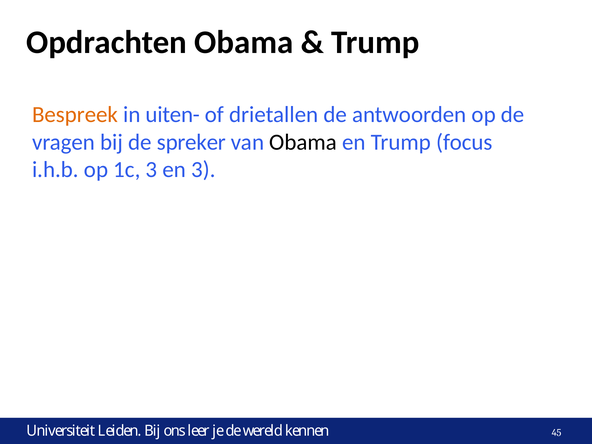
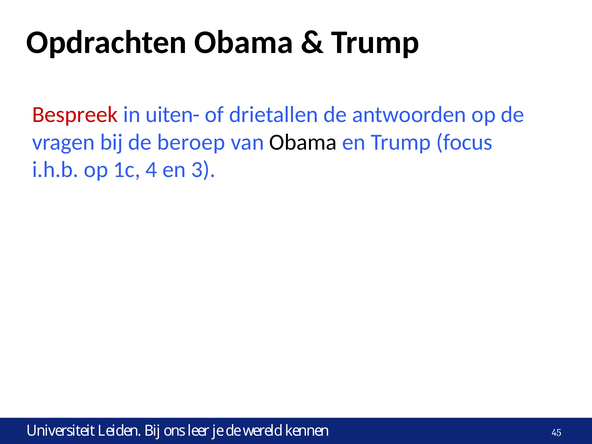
Bespreek colour: orange -> red
spreker: spreker -> beroep
1c 3: 3 -> 4
